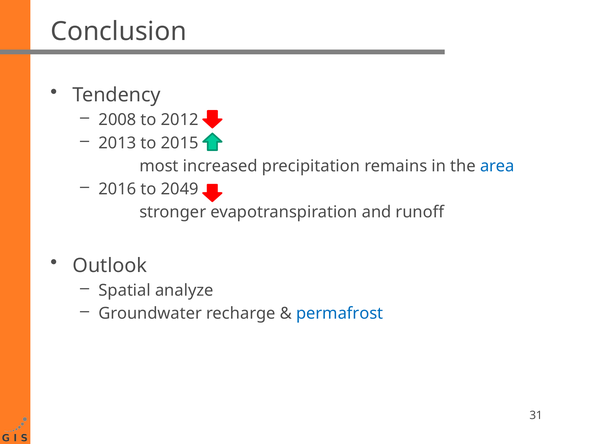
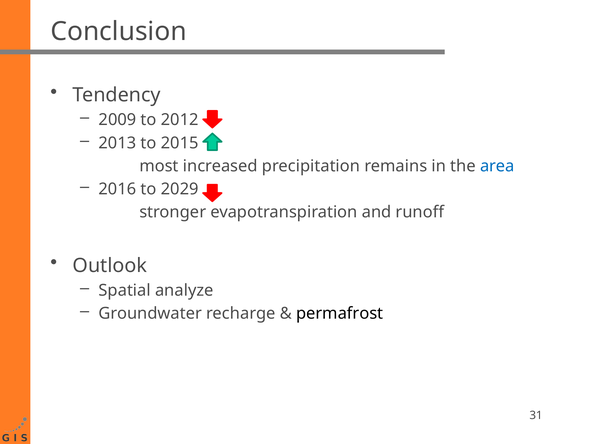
2008: 2008 -> 2009
2049: 2049 -> 2029
permafrost colour: blue -> black
